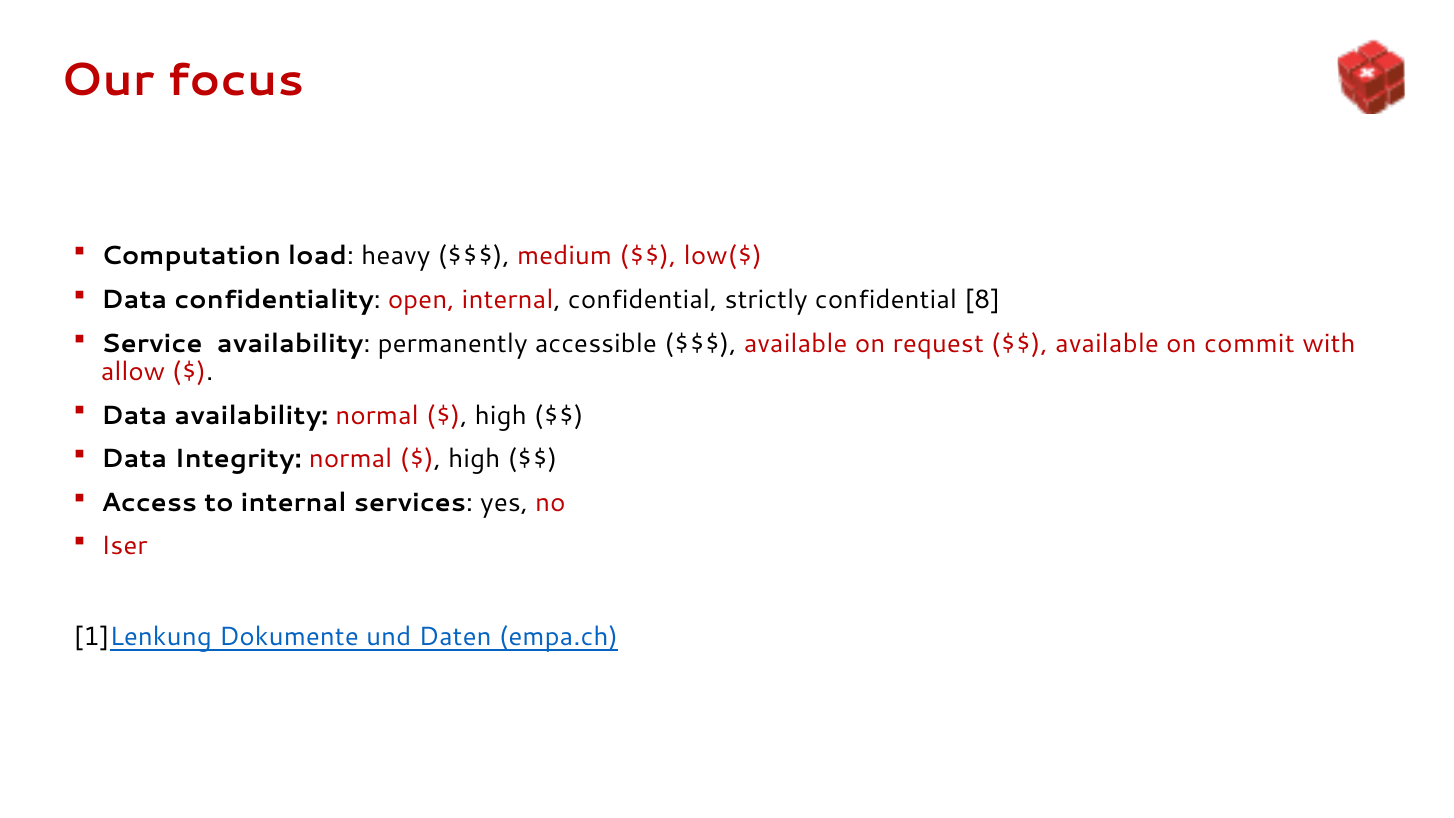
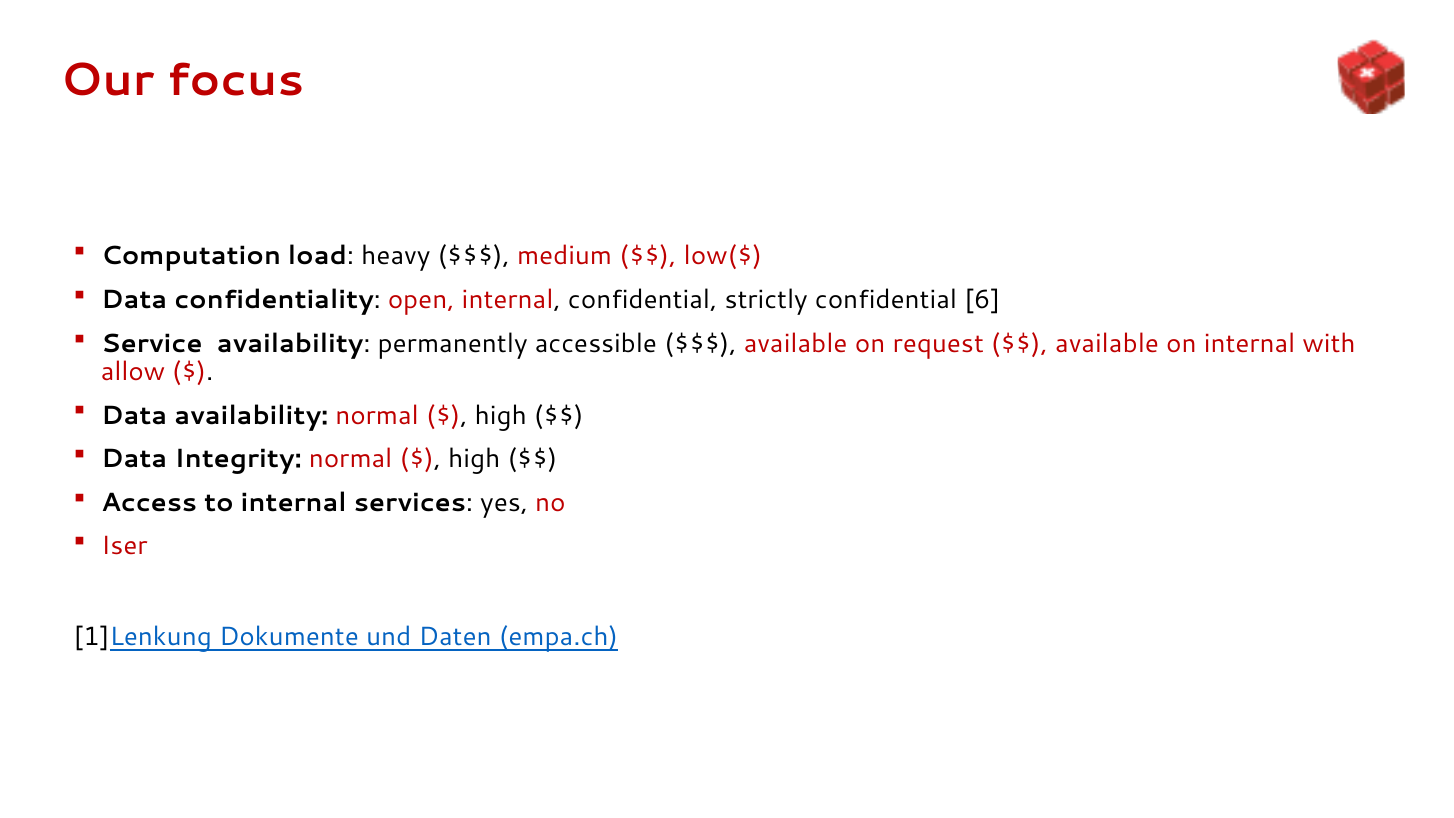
8: 8 -> 6
on commit: commit -> internal
